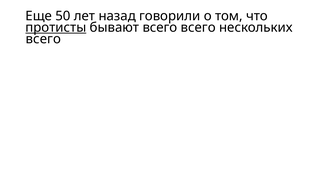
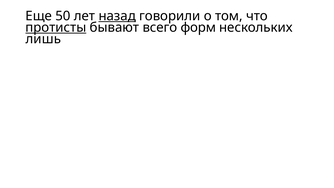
назад underline: none -> present
всего всего: всего -> форм
всего at (43, 39): всего -> лишь
